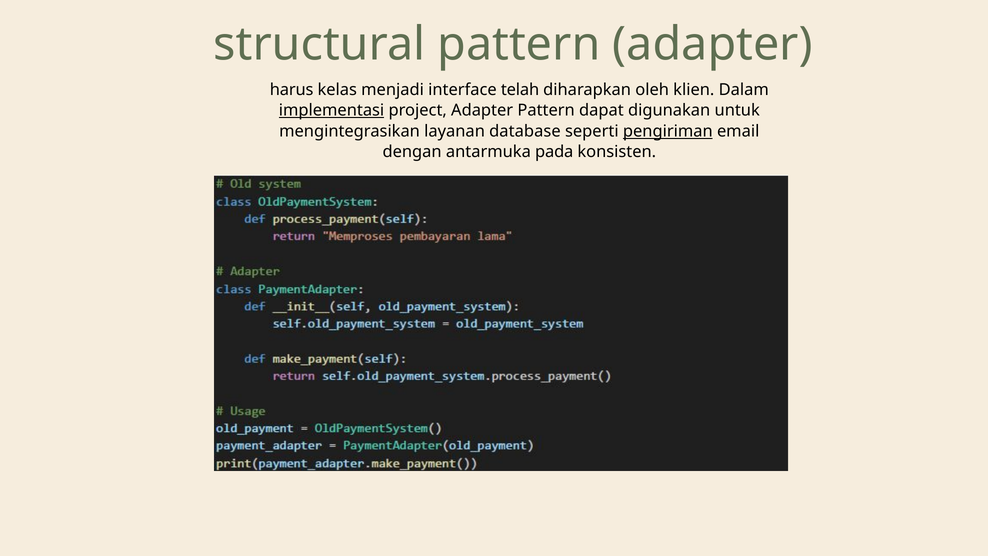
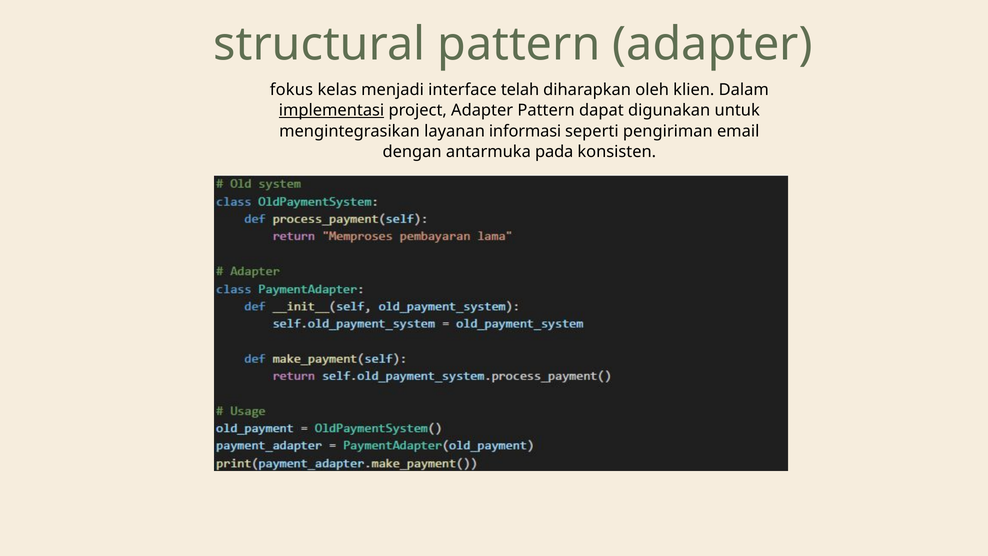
harus: harus -> fokus
database: database -> informasi
pengiriman underline: present -> none
